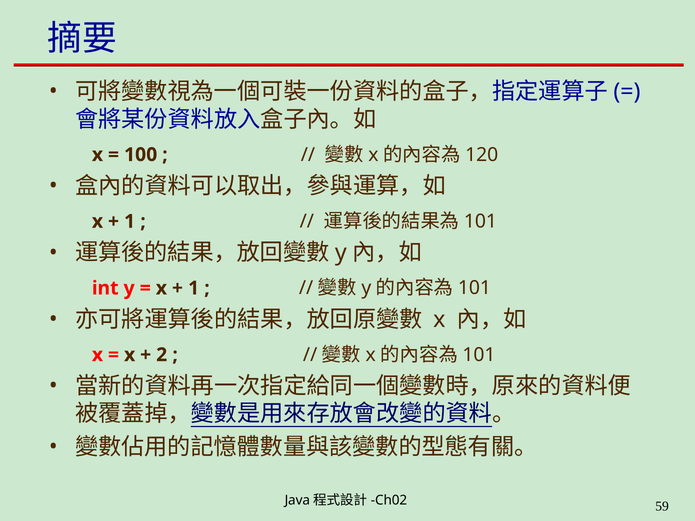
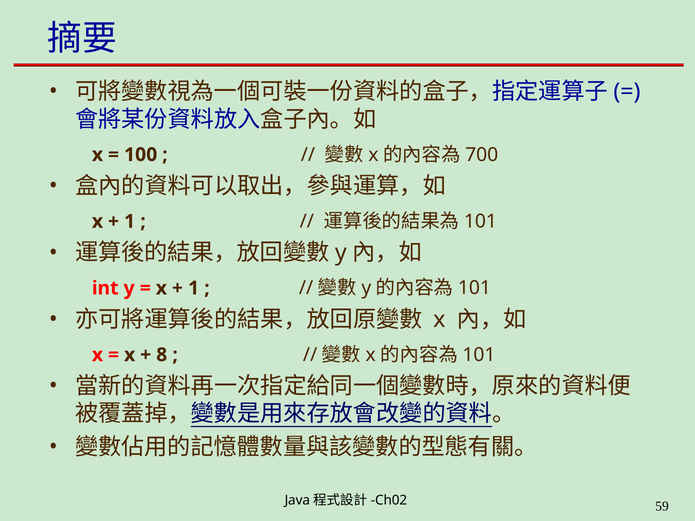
120: 120 -> 700
2: 2 -> 8
